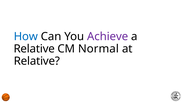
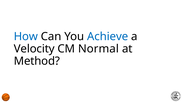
Achieve colour: purple -> blue
Relative at (34, 49): Relative -> Velocity
Relative at (37, 61): Relative -> Method
